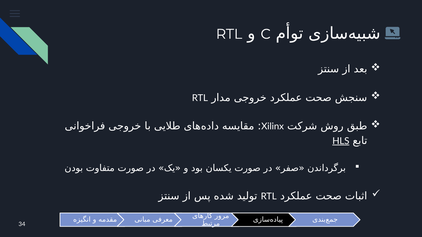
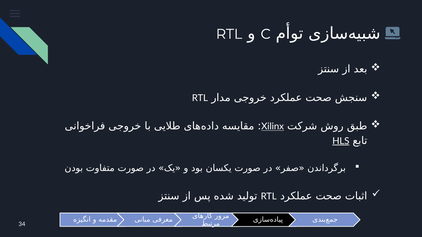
Xilinx underline: none -> present
